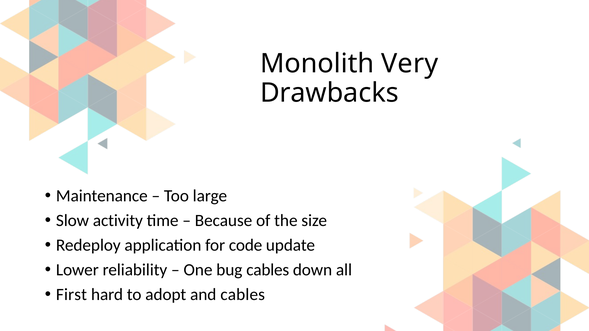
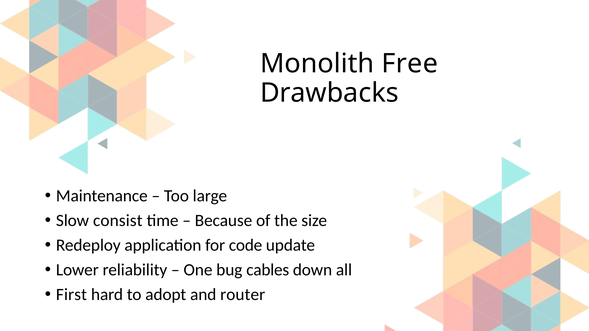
Very: Very -> Free
activity: activity -> consist
and cables: cables -> router
